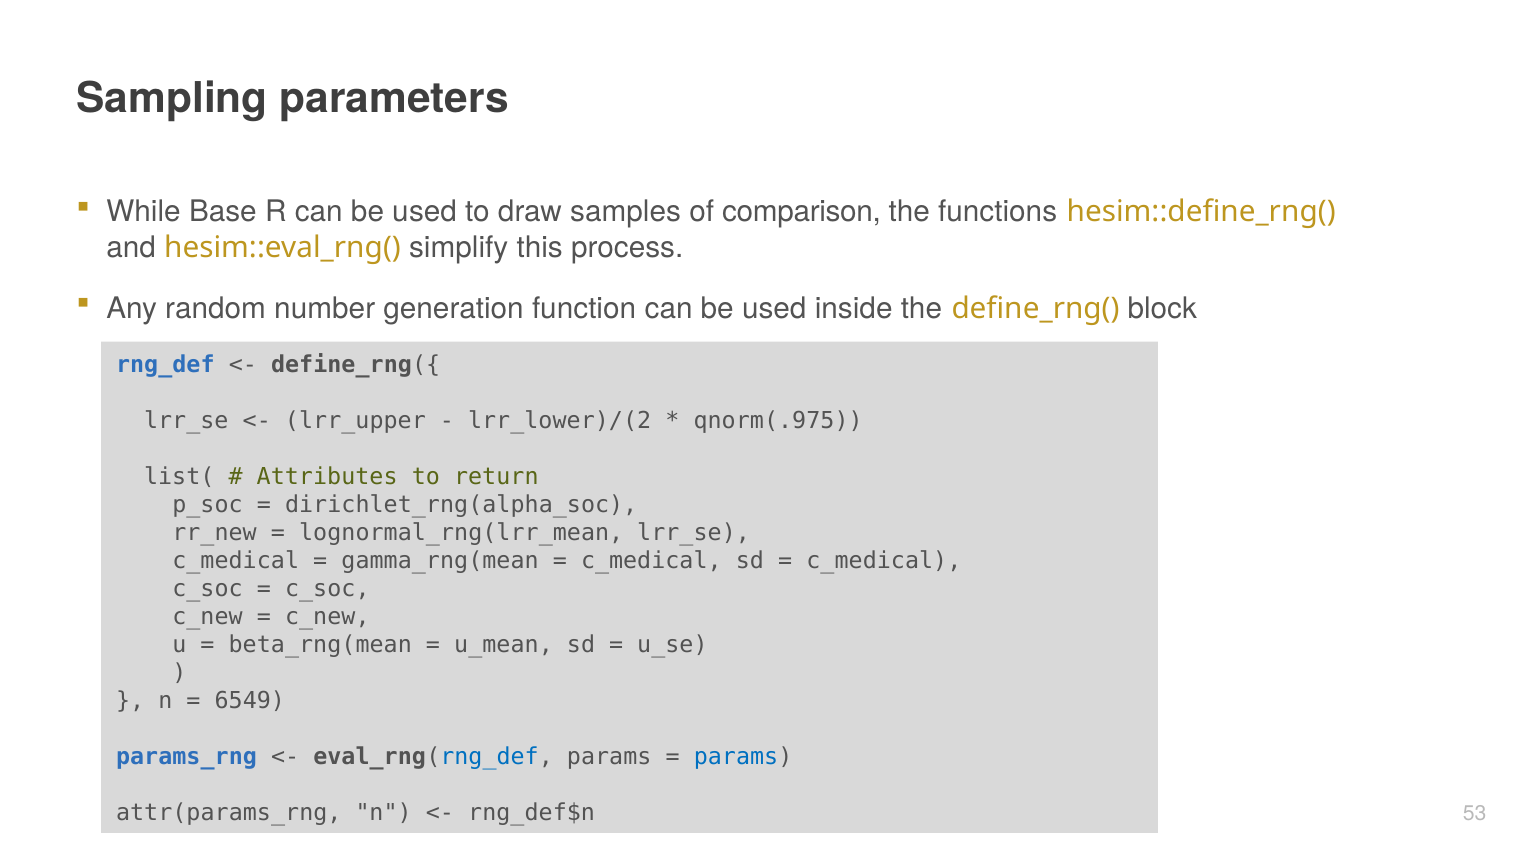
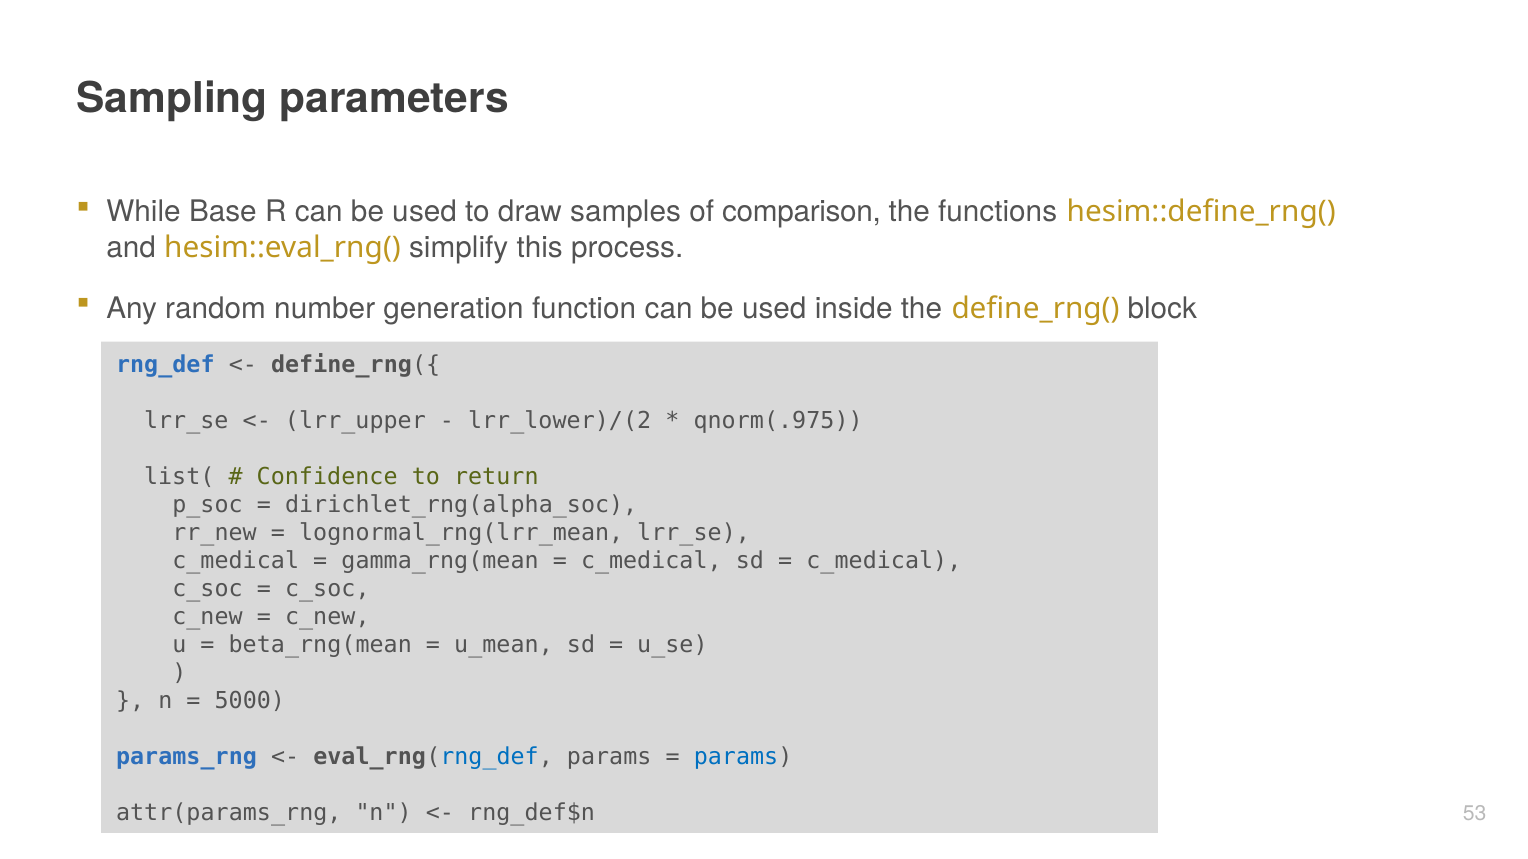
Attributes: Attributes -> Confidence
6549: 6549 -> 5000
